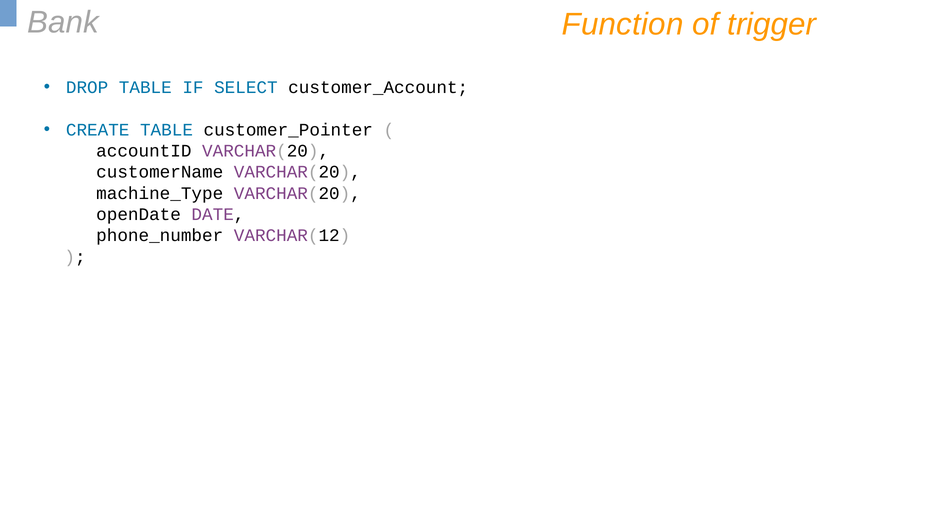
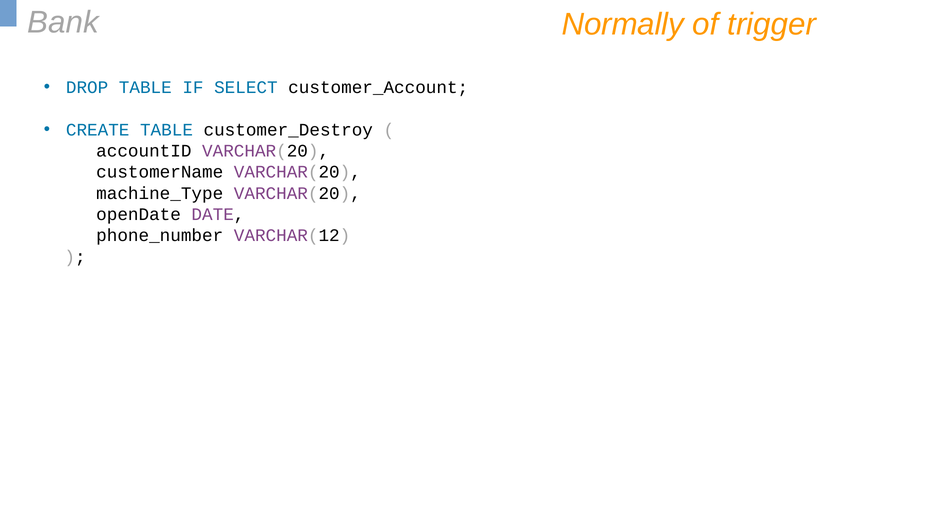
Function: Function -> Normally
customer_Pointer: customer_Pointer -> customer_Destroy
